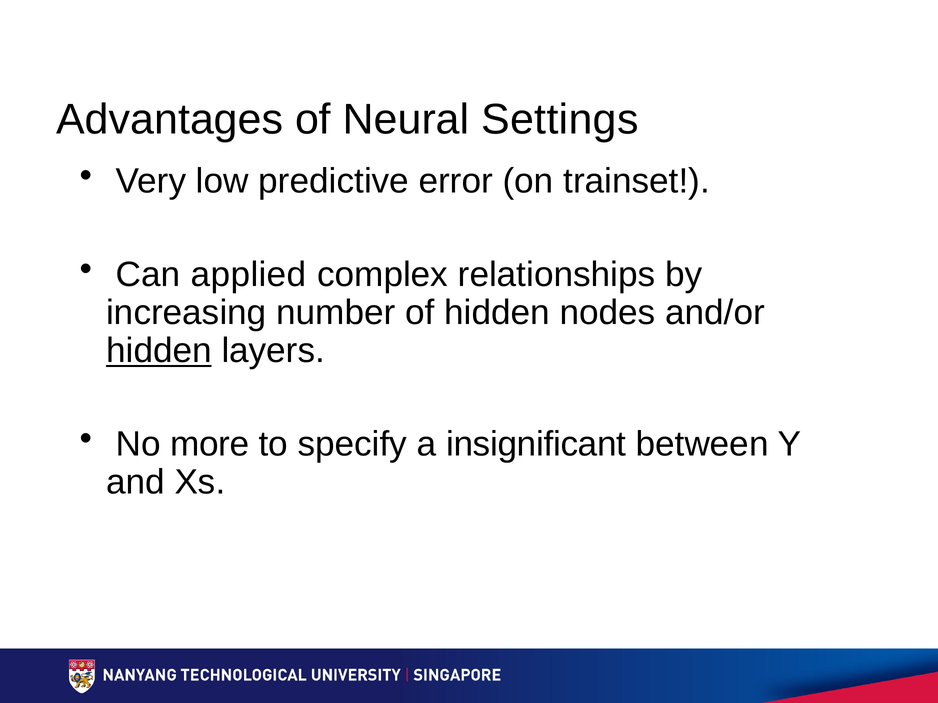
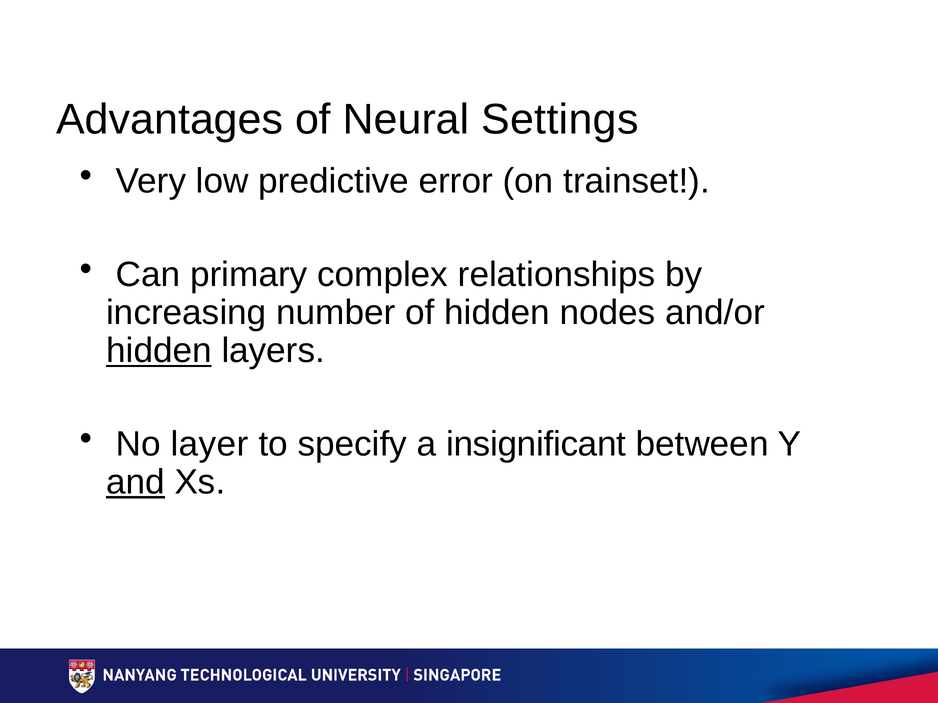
applied: applied -> primary
more: more -> layer
and underline: none -> present
